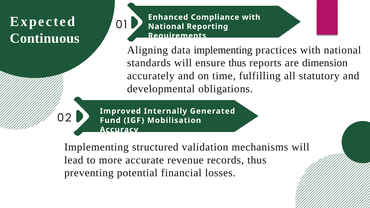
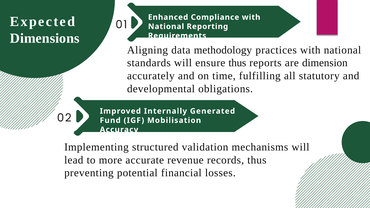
Continuous: Continuous -> Dimensions
data implementing: implementing -> methodology
